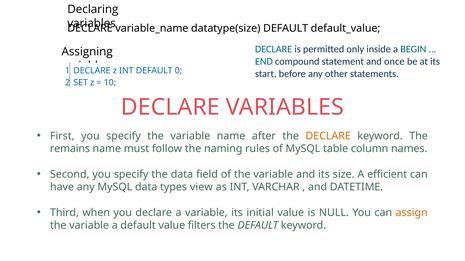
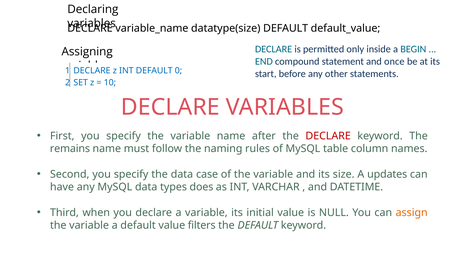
DECLARE at (328, 136) colour: orange -> red
field: field -> case
efficient: efficient -> updates
view: view -> does
